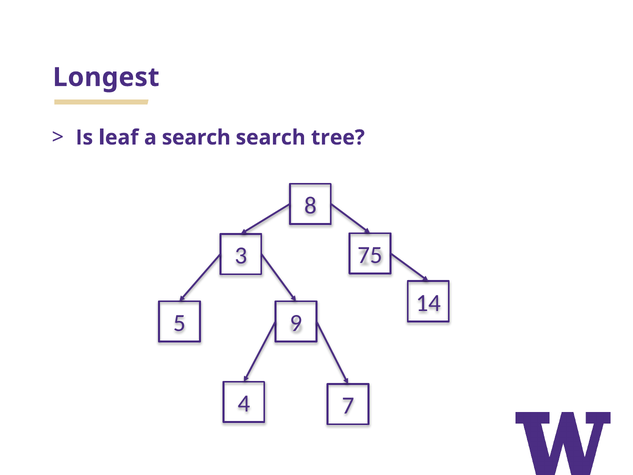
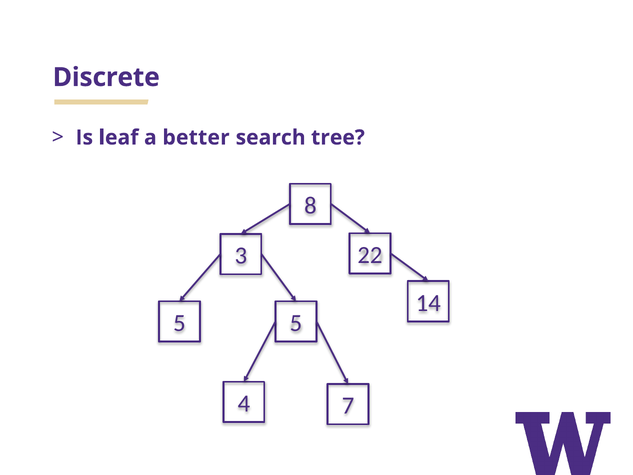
Longest: Longest -> Discrete
a search: search -> better
75: 75 -> 22
5 9: 9 -> 5
